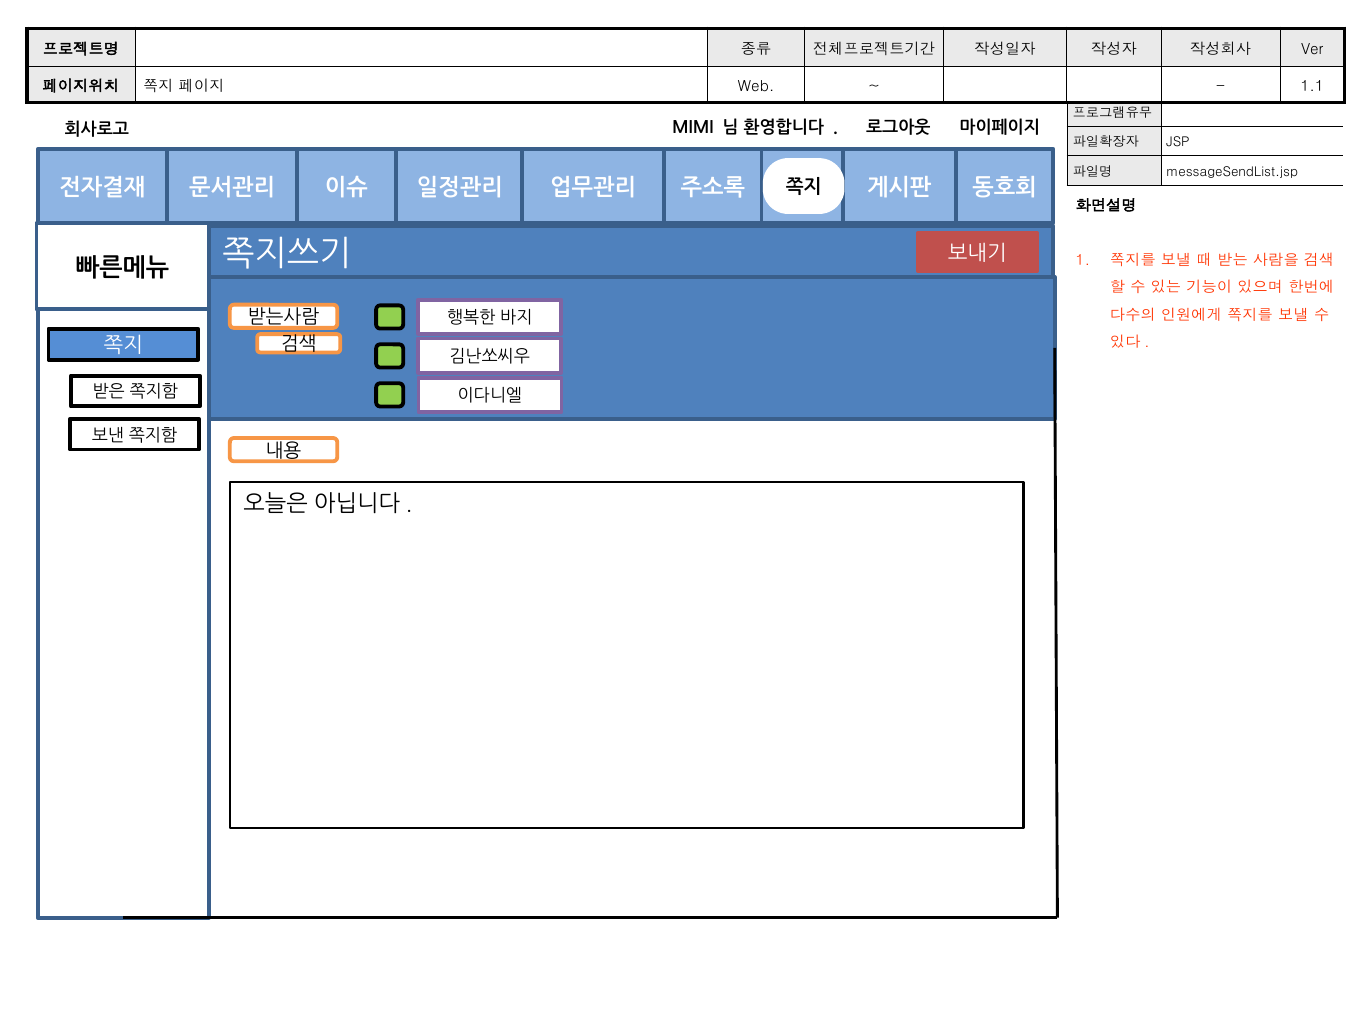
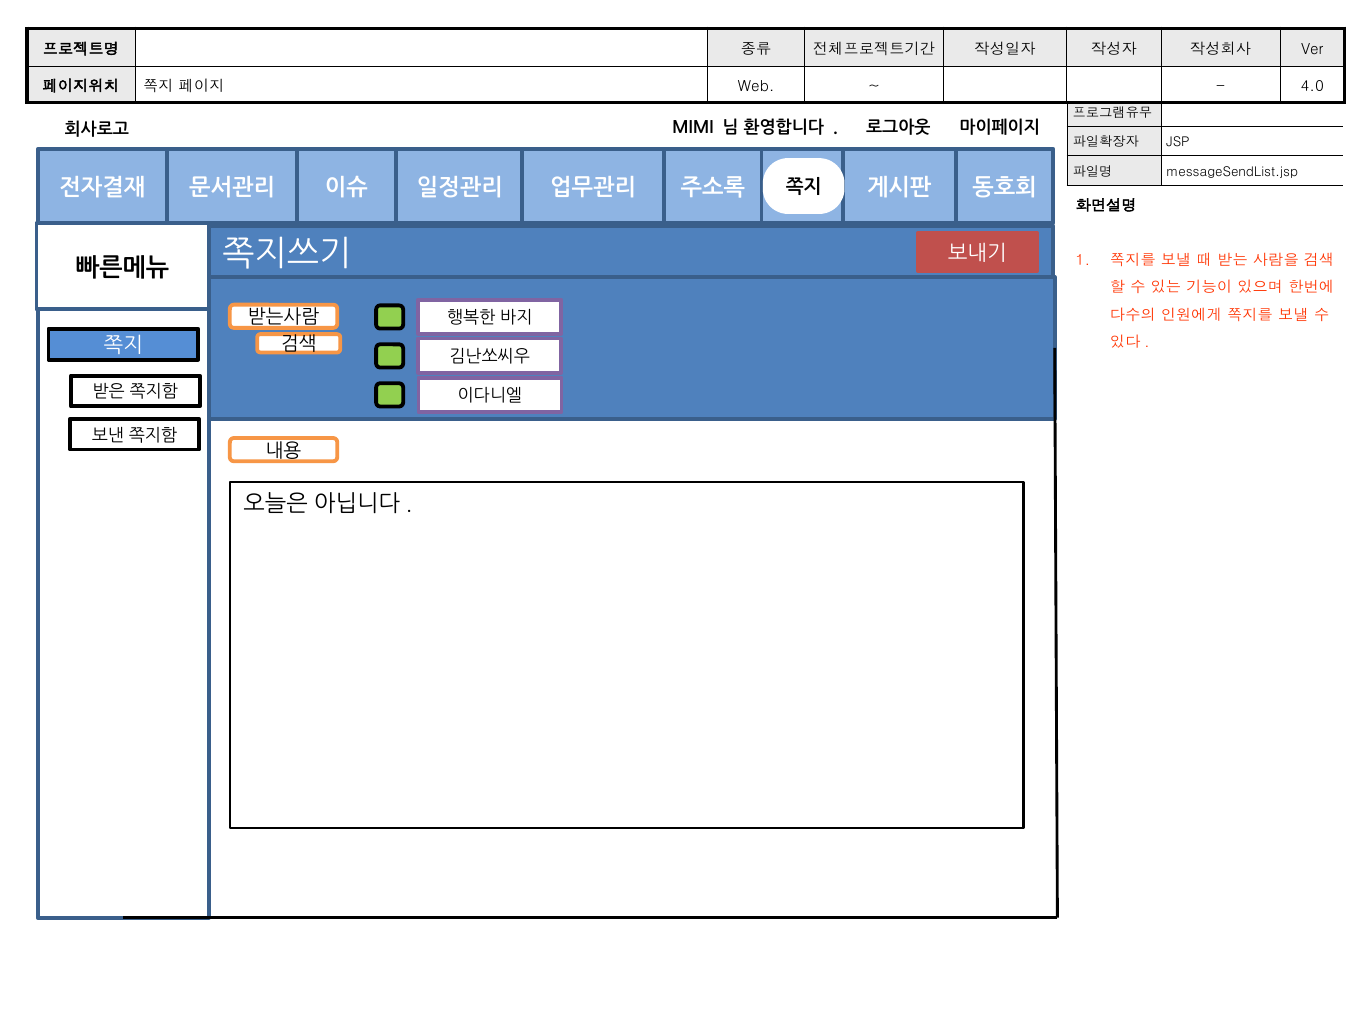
1.1: 1.1 -> 4.0
